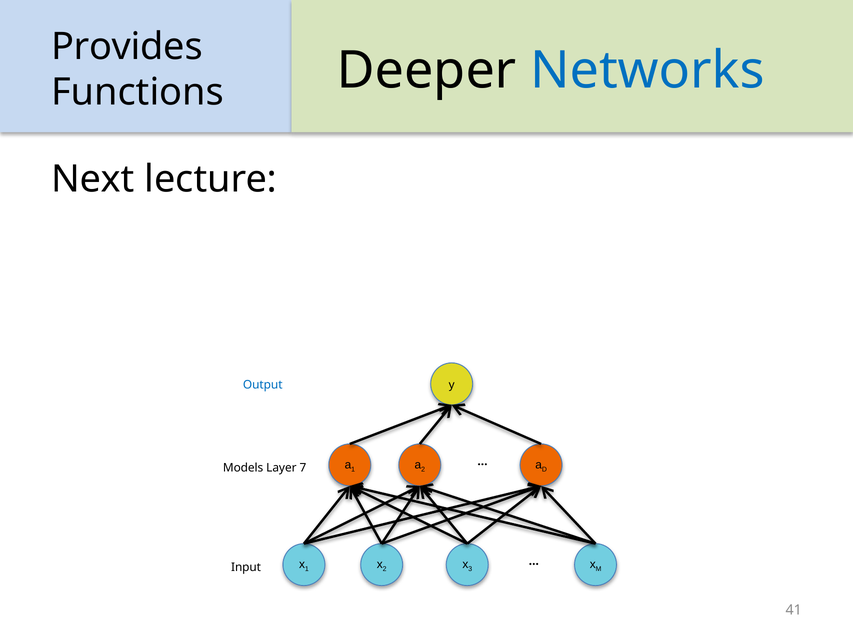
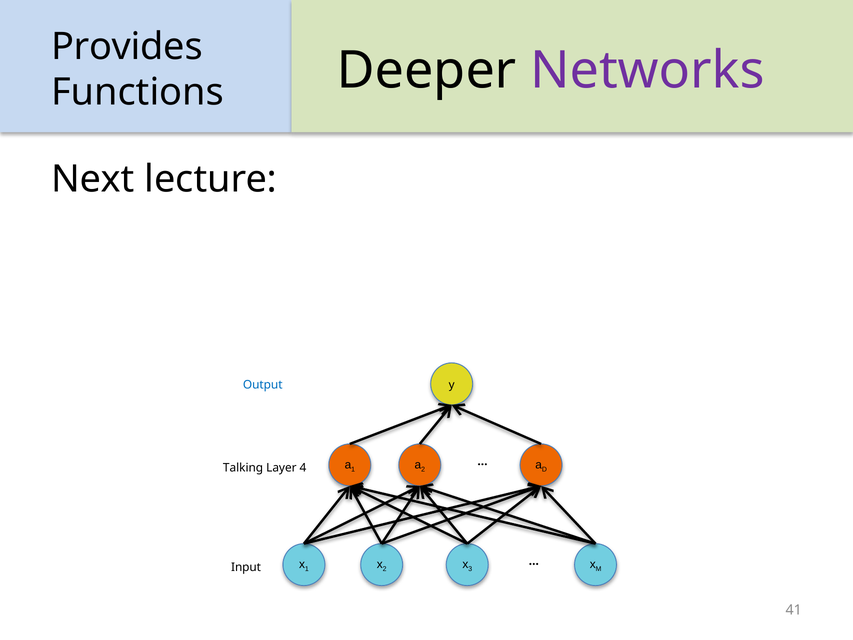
Networks colour: blue -> purple
Models: Models -> Talking
7: 7 -> 4
